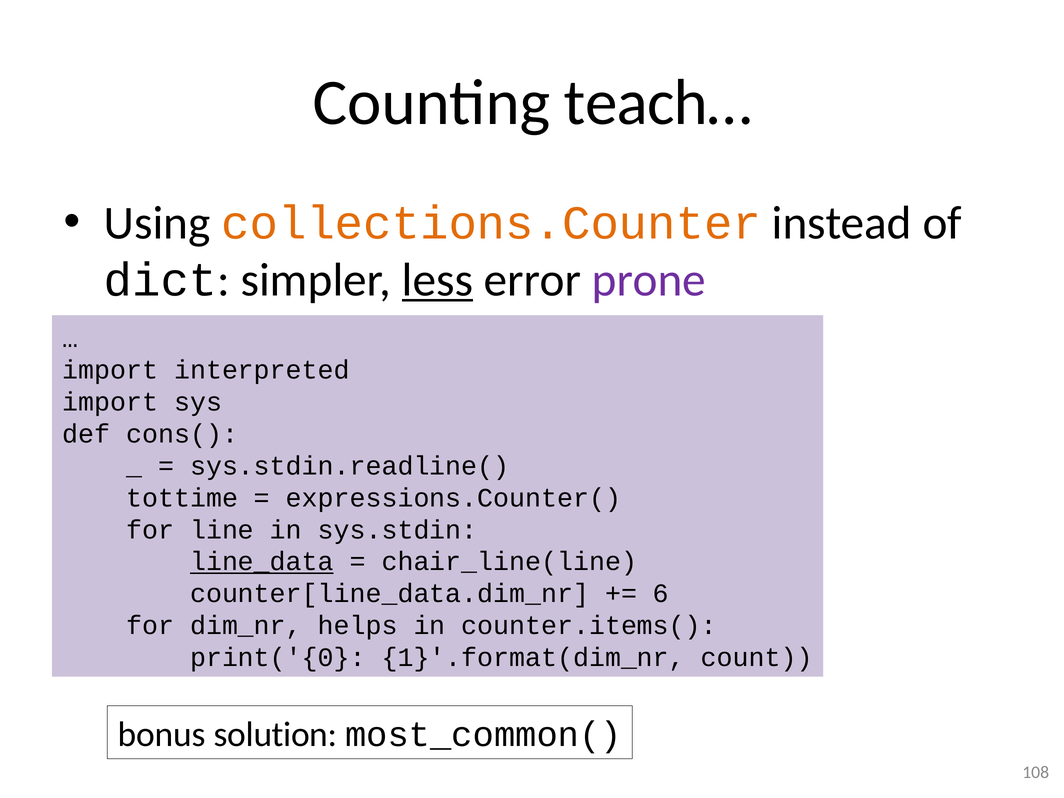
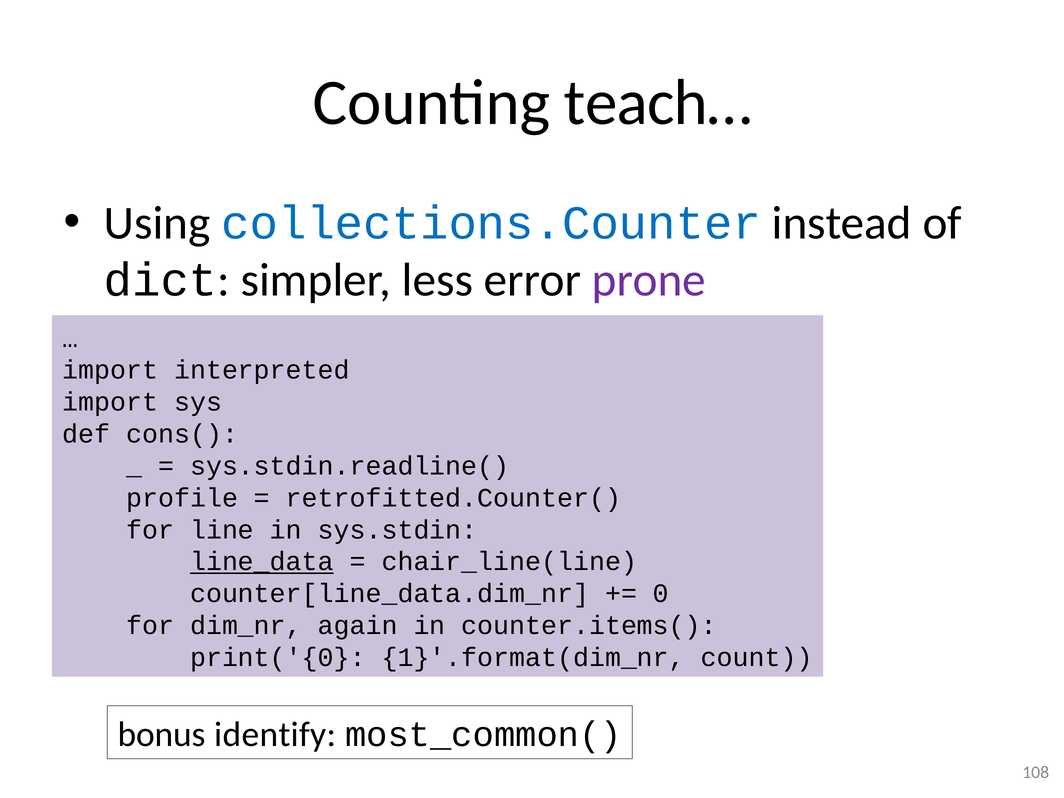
collections.Counter colour: orange -> blue
less underline: present -> none
tottime: tottime -> profile
expressions.Counter(: expressions.Counter( -> retrofitted.Counter(
6: 6 -> 0
helps: helps -> again
solution: solution -> identify
